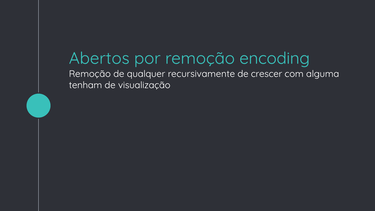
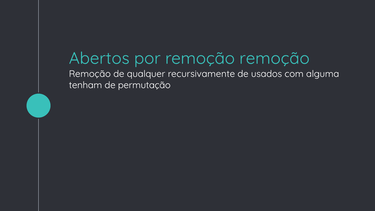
por remoção encoding: encoding -> remoção
crescer: crescer -> usados
visualização: visualização -> permutação
